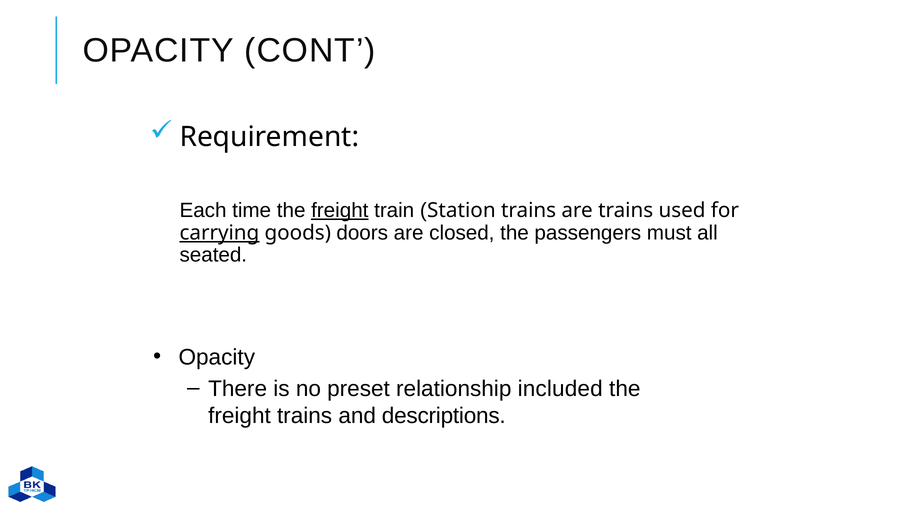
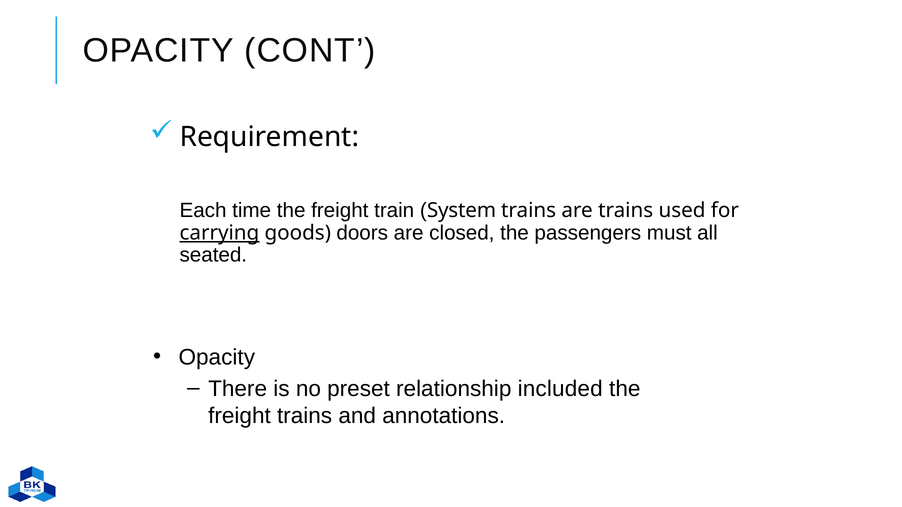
freight at (340, 211) underline: present -> none
Station: Station -> System
descriptions: descriptions -> annotations
